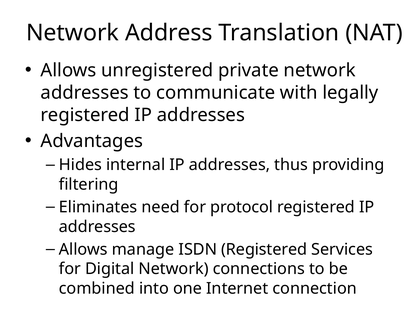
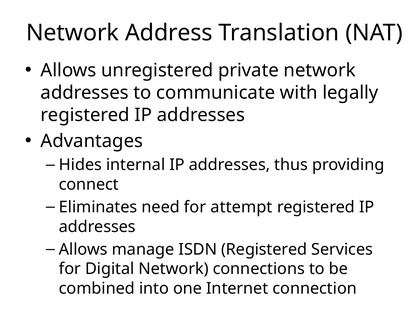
filtering: filtering -> connect
protocol: protocol -> attempt
